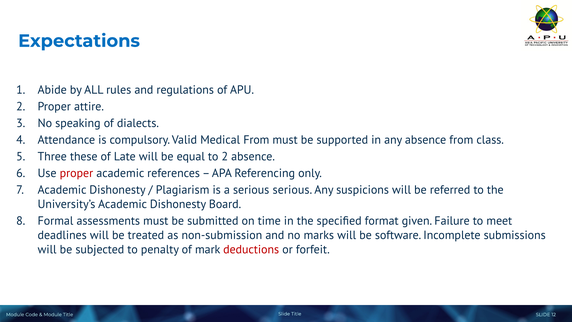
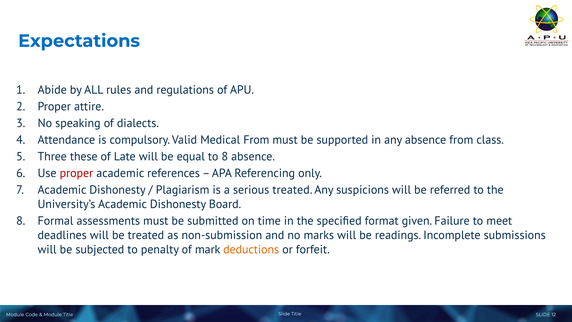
to 2: 2 -> 8
serious serious: serious -> treated
software: software -> readings
deductions colour: red -> orange
